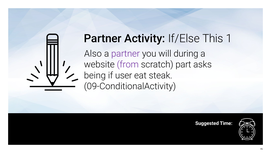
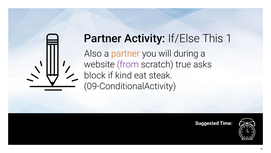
partner at (126, 54) colour: purple -> orange
part: part -> true
being: being -> block
user: user -> kind
